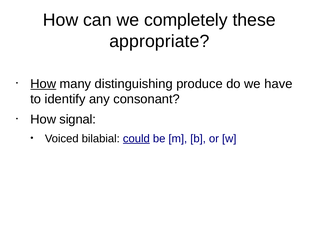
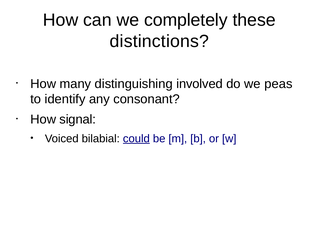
appropriate: appropriate -> distinctions
How at (43, 84) underline: present -> none
produce: produce -> involved
have: have -> peas
